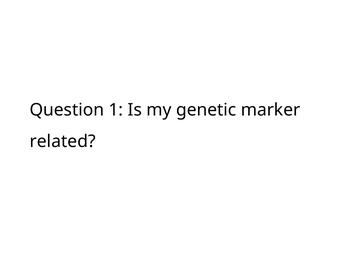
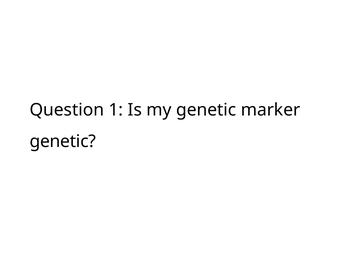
related at (63, 141): related -> genetic
